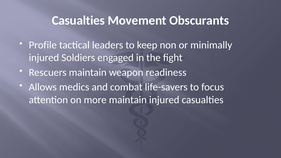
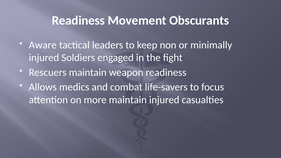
Casualties at (78, 20): Casualties -> Readiness
Profile: Profile -> Aware
